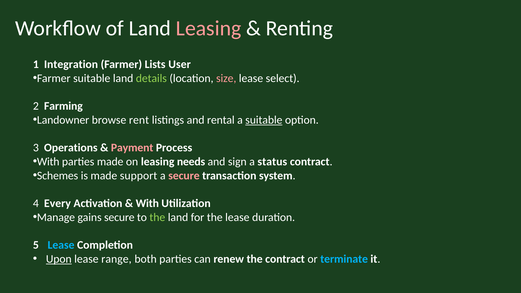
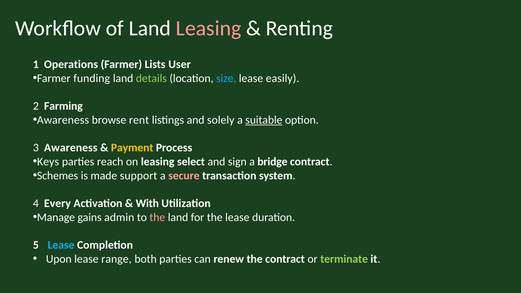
Integration: Integration -> Operations
Farmer suitable: suitable -> funding
size colour: pink -> light blue
select: select -> easily
Landowner at (63, 120): Landowner -> Awareness
rental: rental -> solely
3 Operations: Operations -> Awareness
Payment colour: pink -> yellow
With at (48, 162): With -> Keys
parties made: made -> reach
needs: needs -> select
status: status -> bridge
gains secure: secure -> admin
the at (157, 217) colour: light green -> pink
Upon underline: present -> none
terminate colour: light blue -> light green
